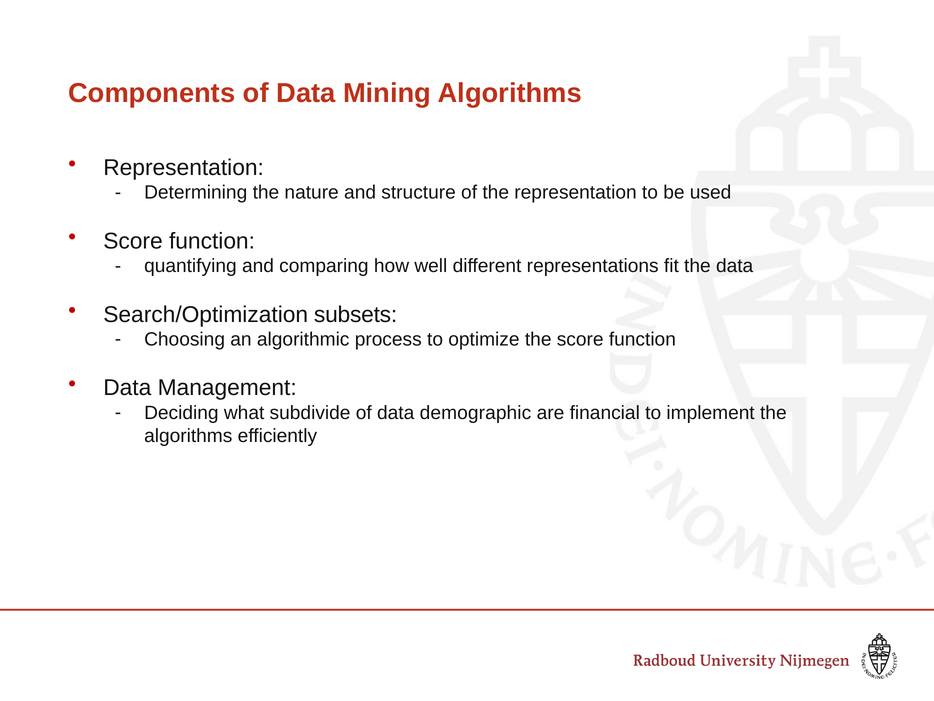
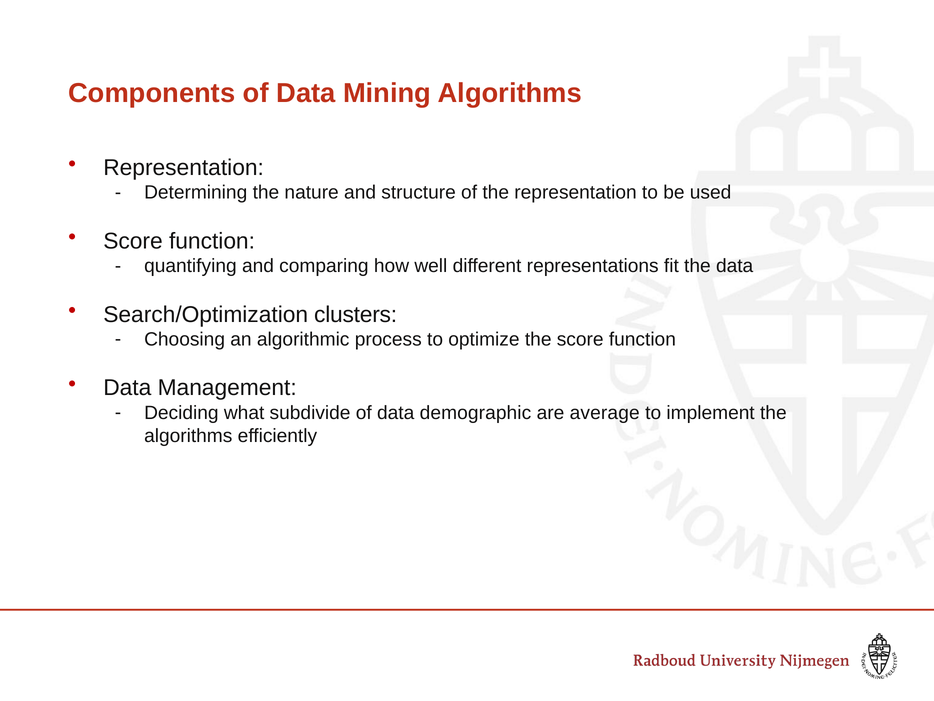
subsets: subsets -> clusters
financial: financial -> average
